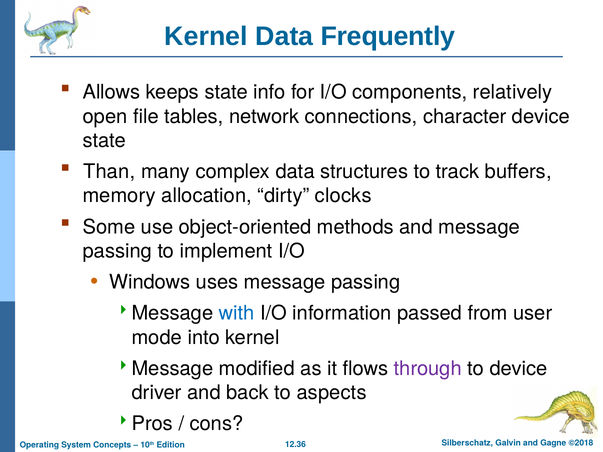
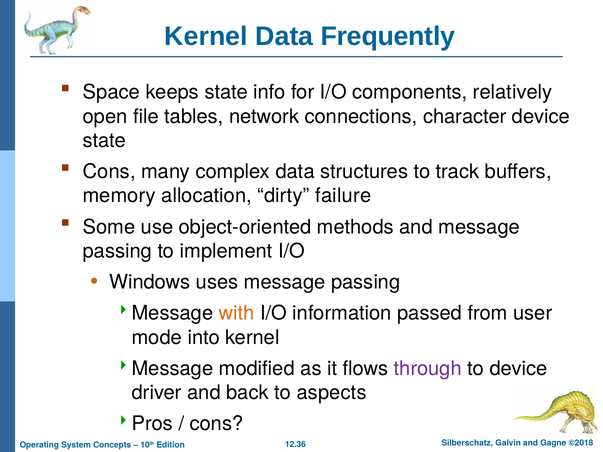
Allows: Allows -> Space
Than at (109, 172): Than -> Cons
clocks: clocks -> failure
with colour: blue -> orange
